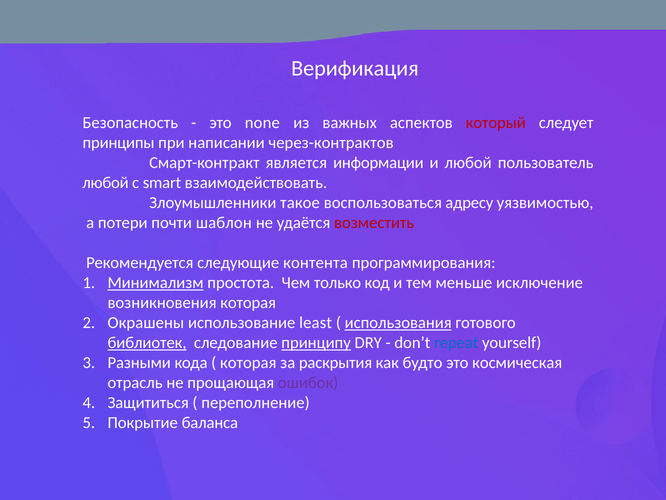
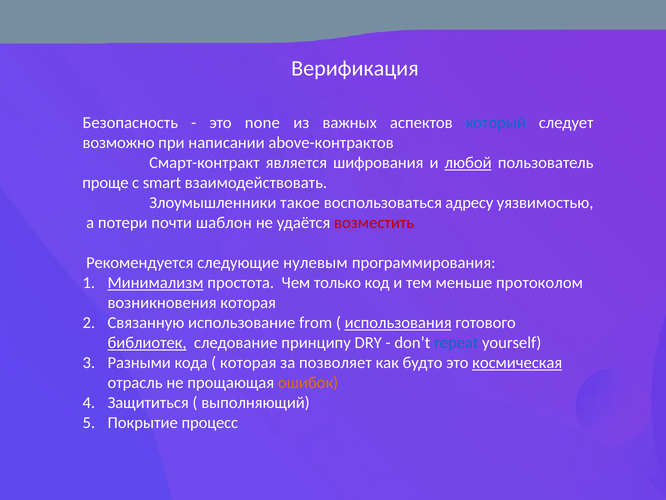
который colour: red -> blue
принципы: принципы -> возможно
через-контрактов: через-контрактов -> above-контрактов
информации: информации -> шифрования
любой at (468, 163) underline: none -> present
любой at (105, 182): любой -> проще
контента: контента -> нулевым
исключение: исключение -> протоколом
Окрашены: Окрашены -> Связанную
least: least -> from
принципу underline: present -> none
раскрытия: раскрытия -> позволяет
космическая underline: none -> present
ошибок colour: purple -> orange
переполнение: переполнение -> выполняющий
баланса: баланса -> процесс
